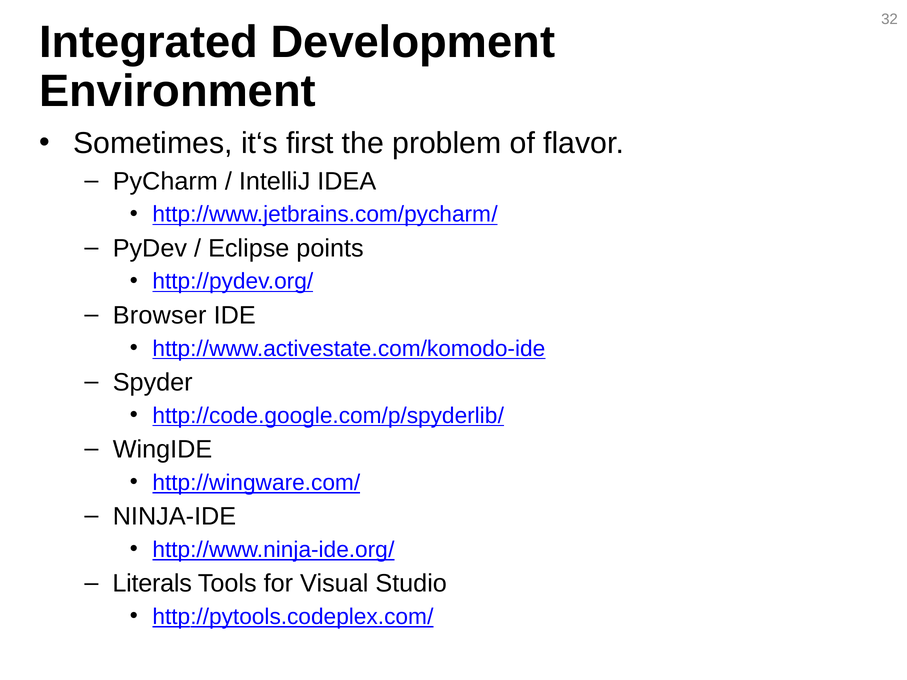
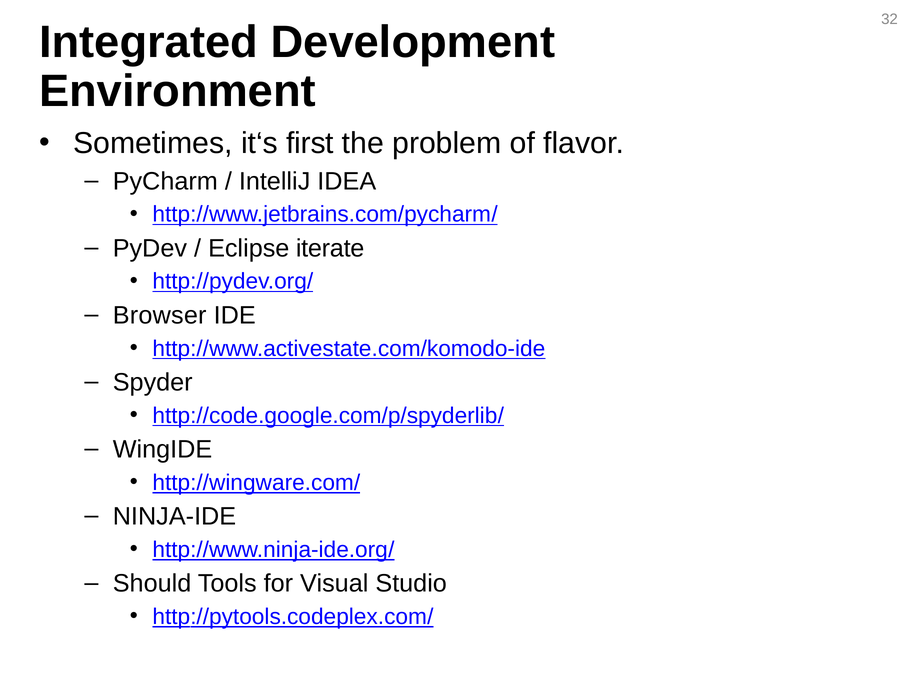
points: points -> iterate
Literals: Literals -> Should
